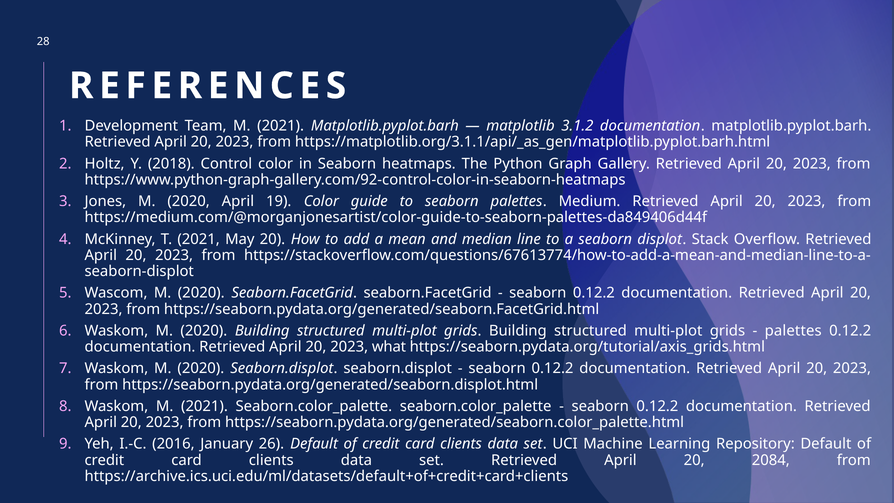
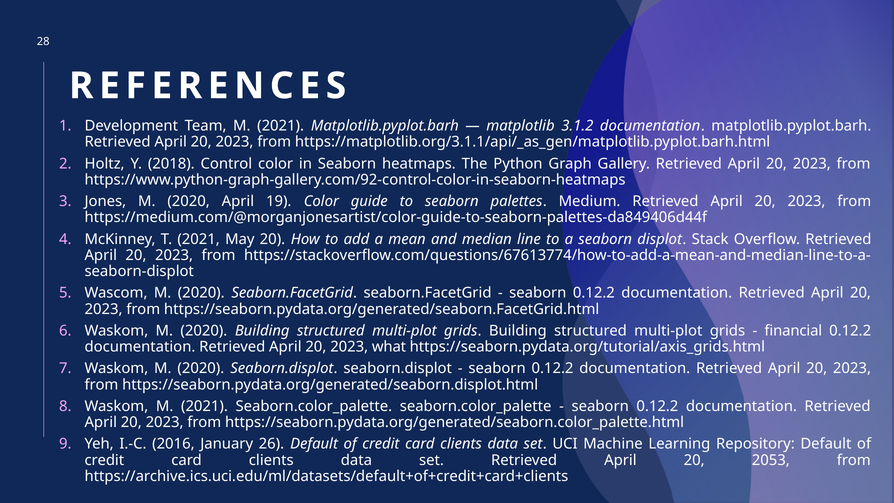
palettes at (793, 331): palettes -> financial
2084: 2084 -> 2053
